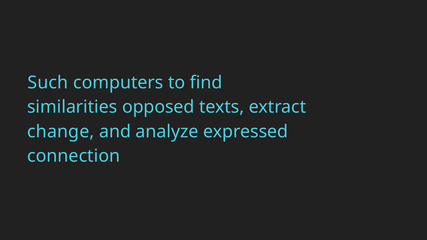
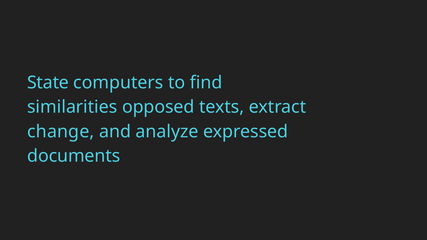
Such: Such -> State
connection: connection -> documents
